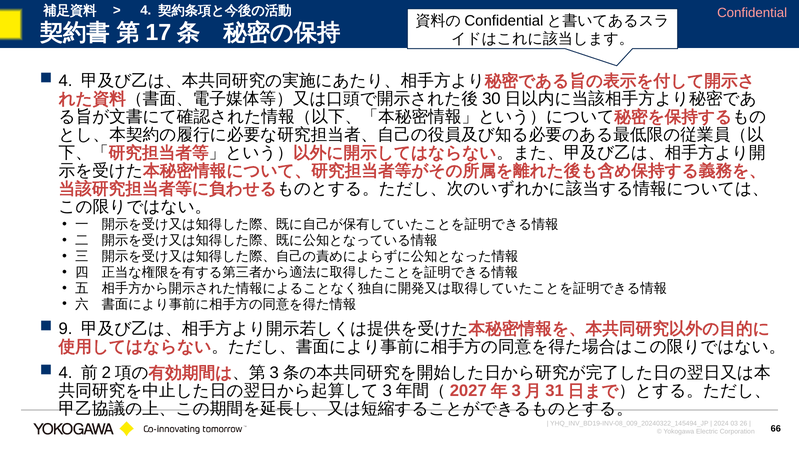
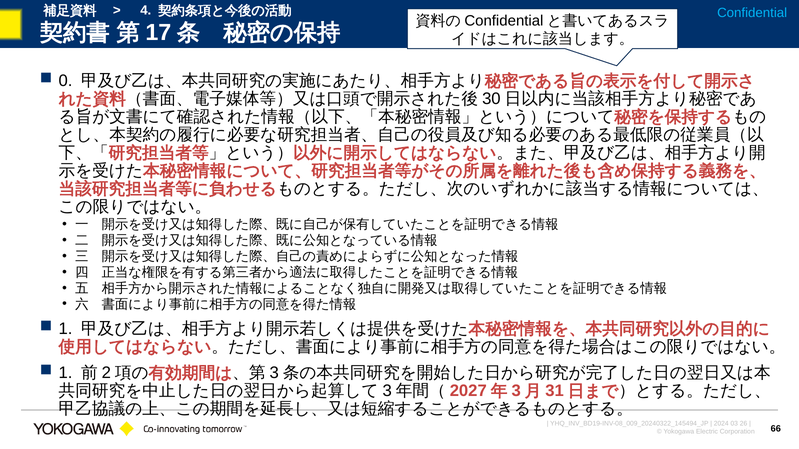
Confidential colour: pink -> light blue
4 at (66, 81): 4 -> 0
9 at (66, 329): 9 -> 1
4 at (66, 373): 4 -> 1
